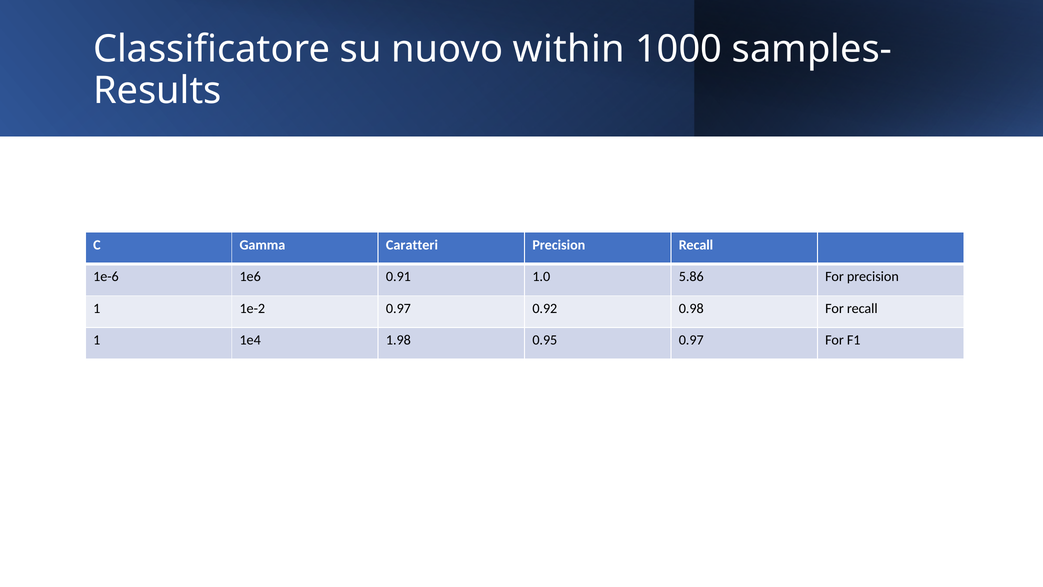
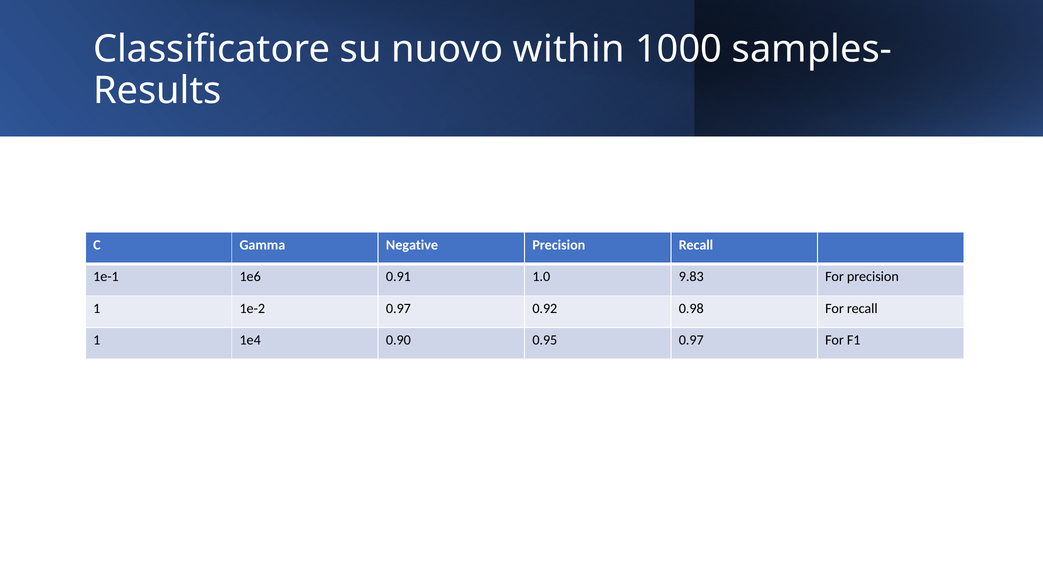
Caratteri: Caratteri -> Negative
1e-6: 1e-6 -> 1e-1
5.86: 5.86 -> 9.83
1.98: 1.98 -> 0.90
